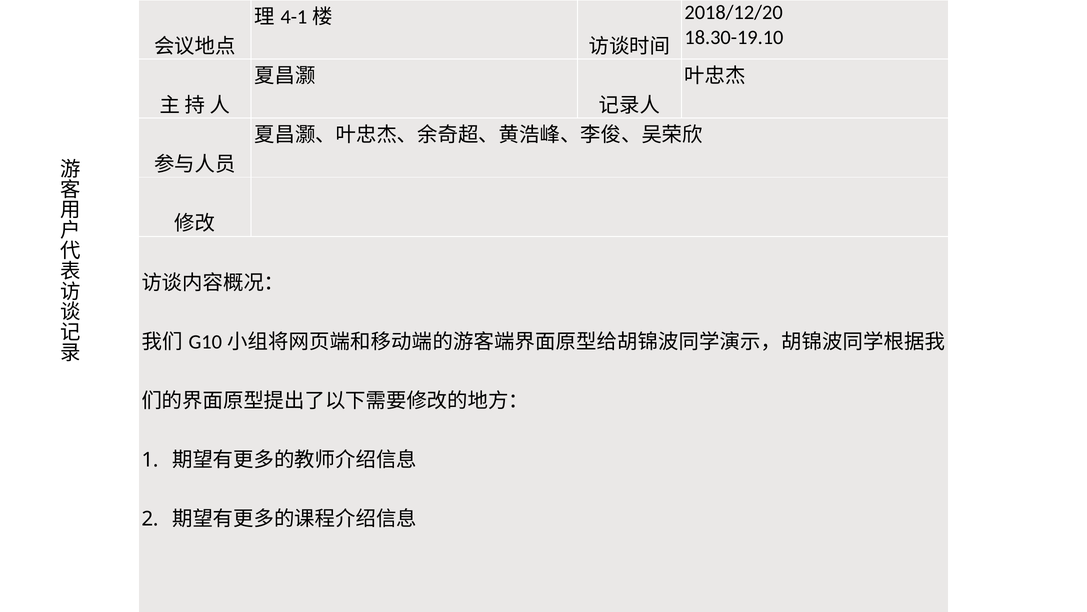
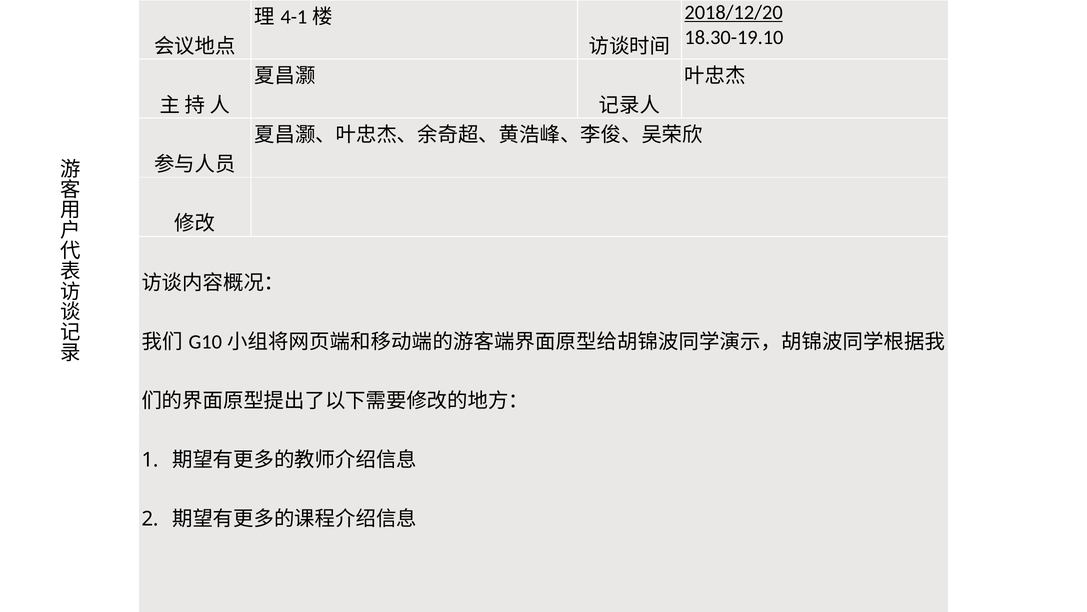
2018/12/20 underline: none -> present
